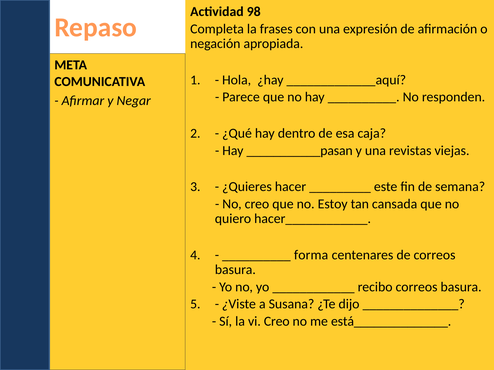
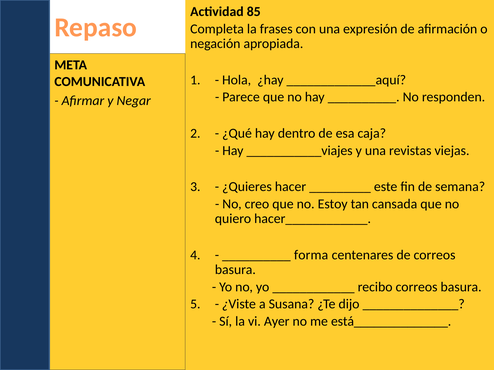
98: 98 -> 85
___________pasan: ___________pasan -> ___________viajes
vi Creo: Creo -> Ayer
